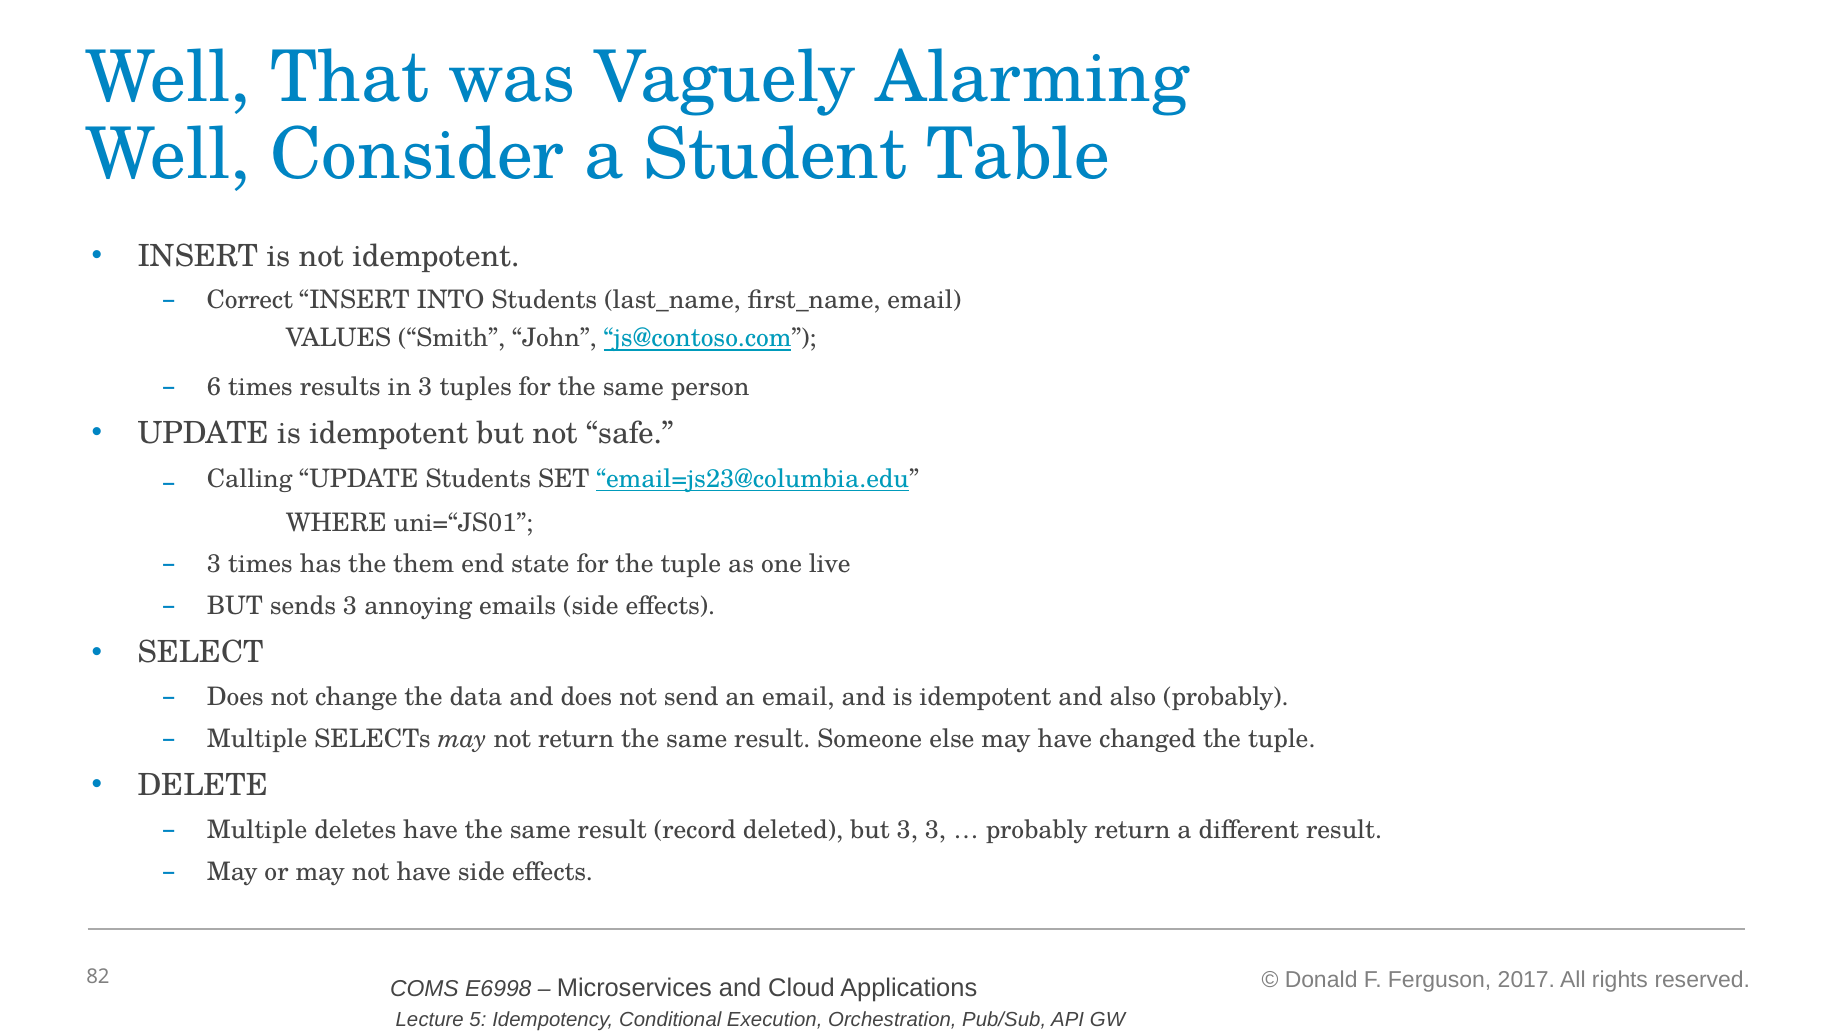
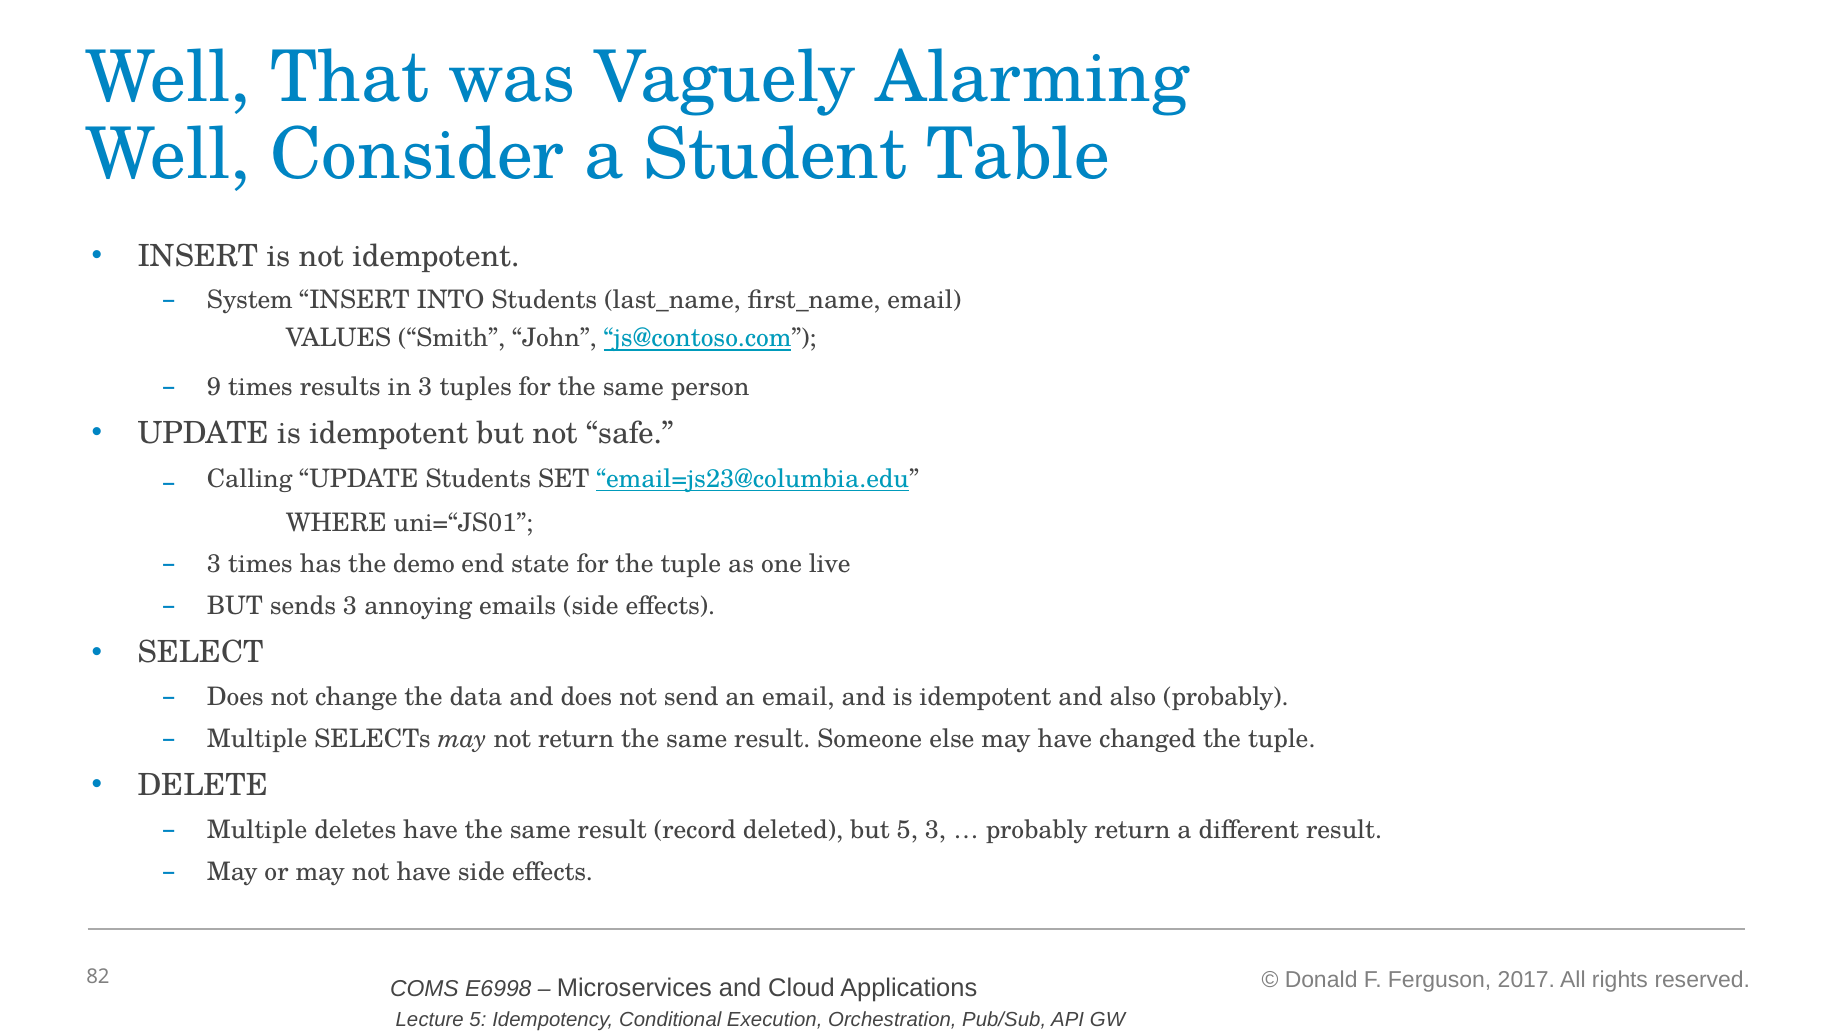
Correct: Correct -> System
6: 6 -> 9
them: them -> demo
but 3: 3 -> 5
